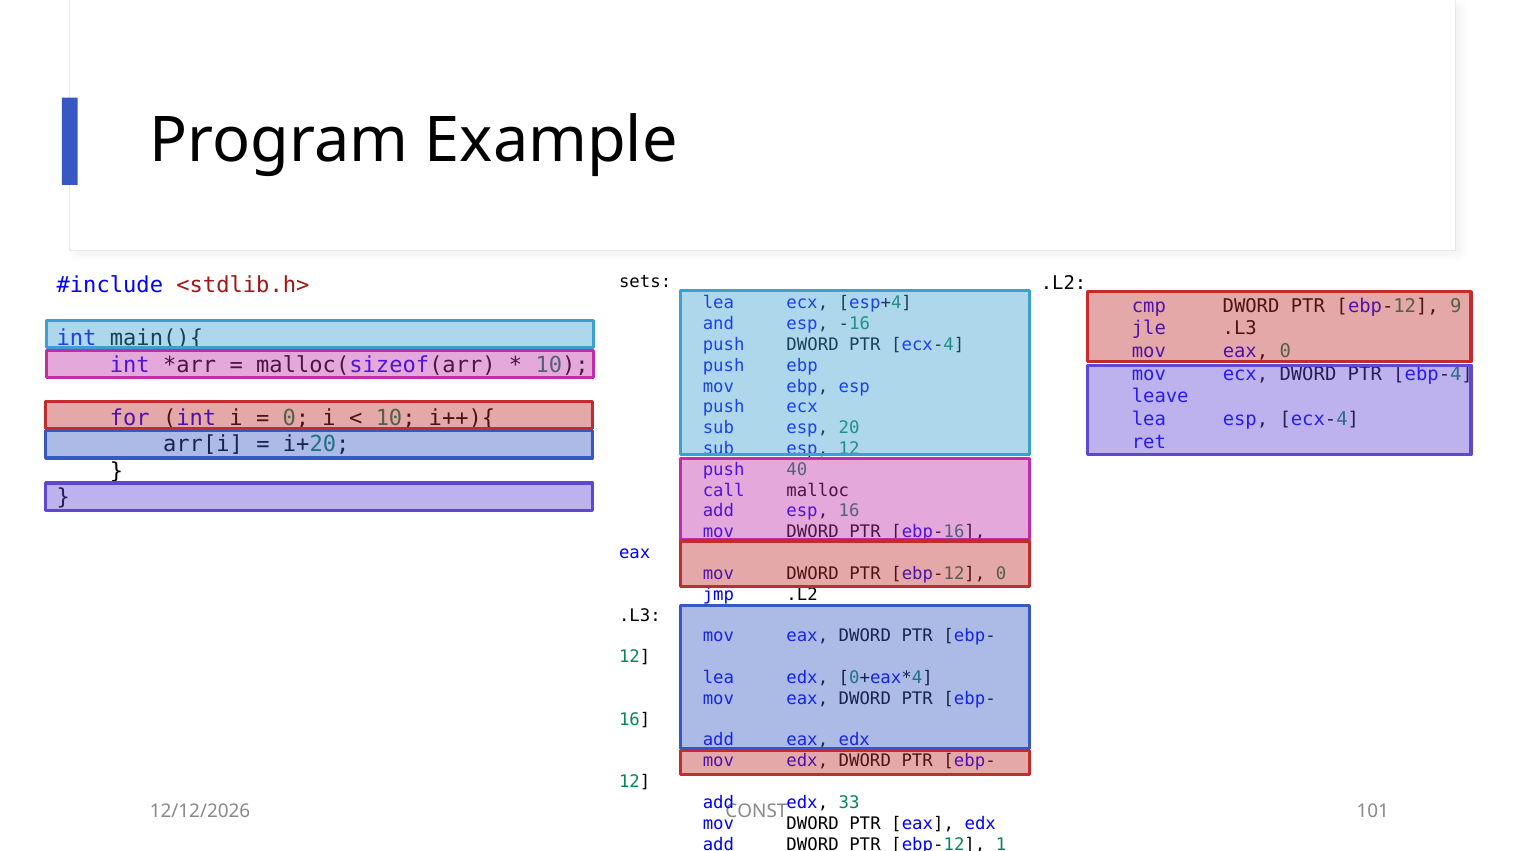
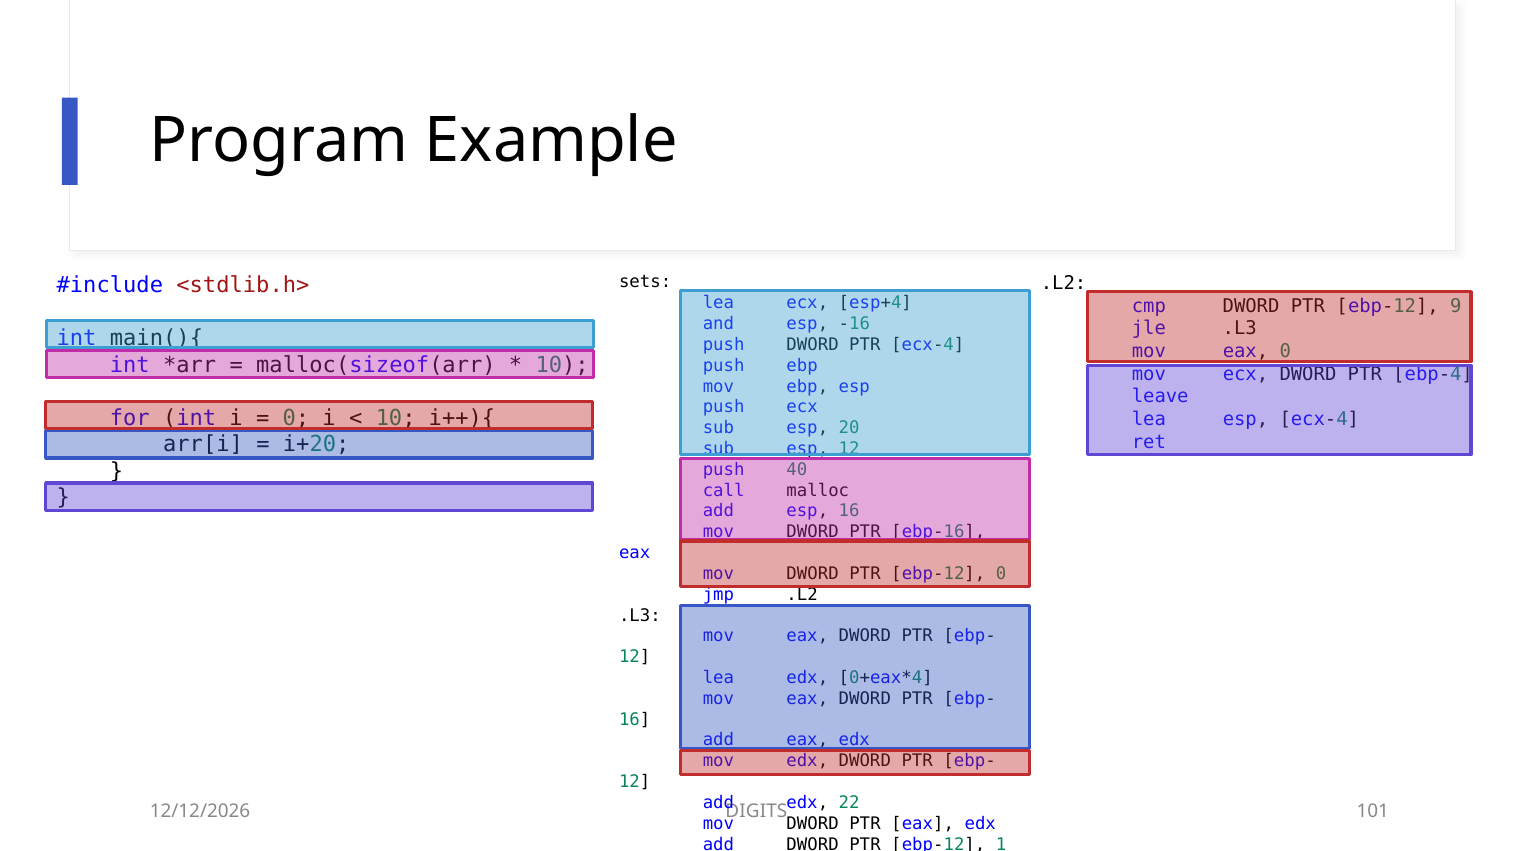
33: 33 -> 22
CONST: CONST -> DIGITS
